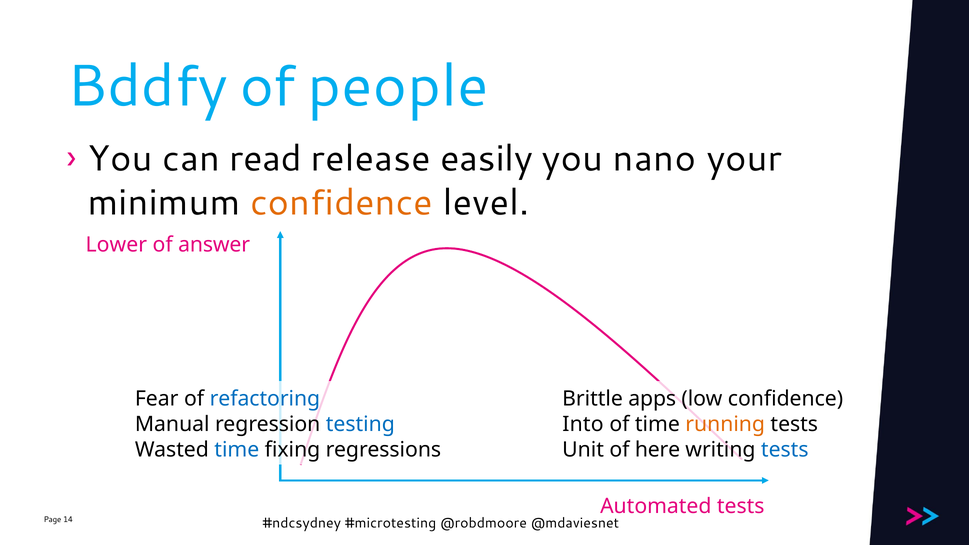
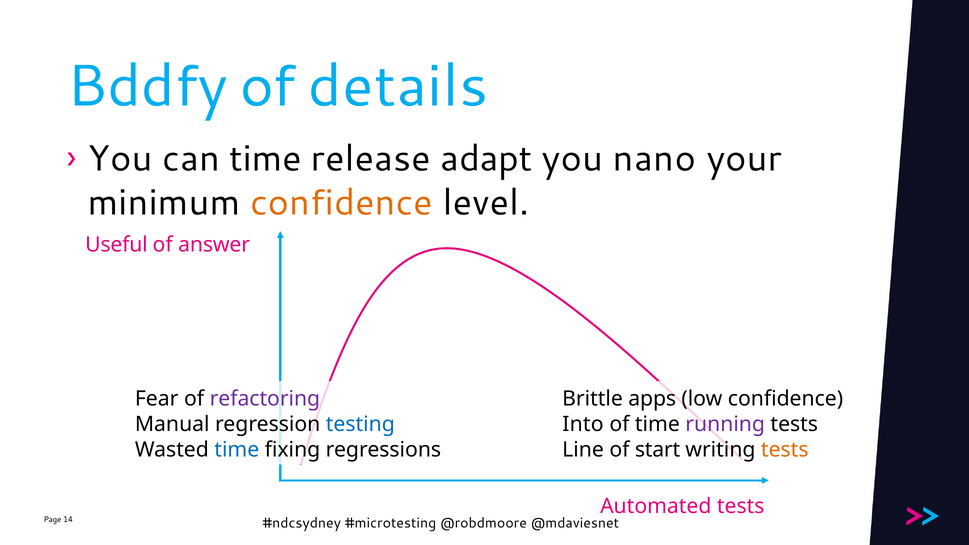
people: people -> details
can read: read -> time
easily: easily -> adapt
Lower: Lower -> Useful
refactoring colour: blue -> purple
running colour: orange -> purple
Unit: Unit -> Line
here: here -> start
tests at (785, 450) colour: blue -> orange
